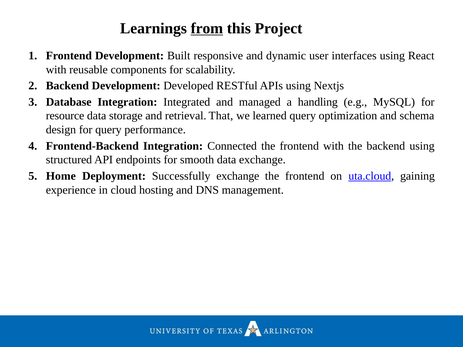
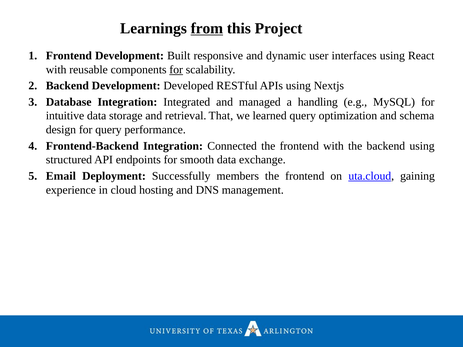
for at (176, 70) underline: none -> present
resource: resource -> intuitive
Home: Home -> Email
Successfully exchange: exchange -> members
